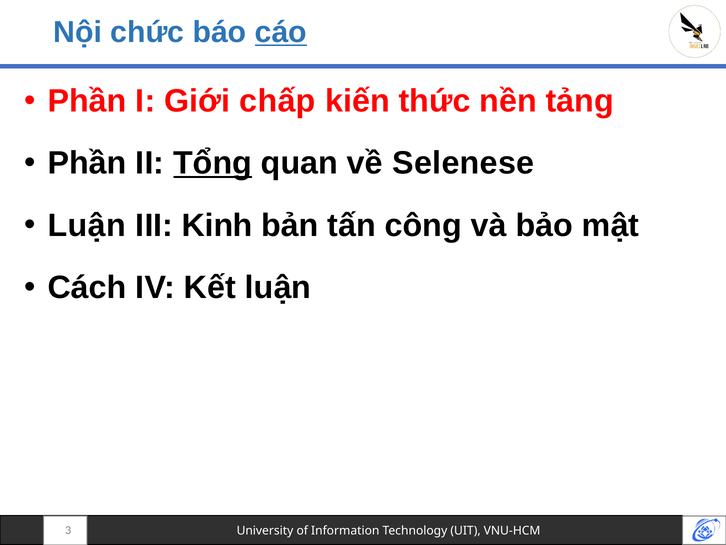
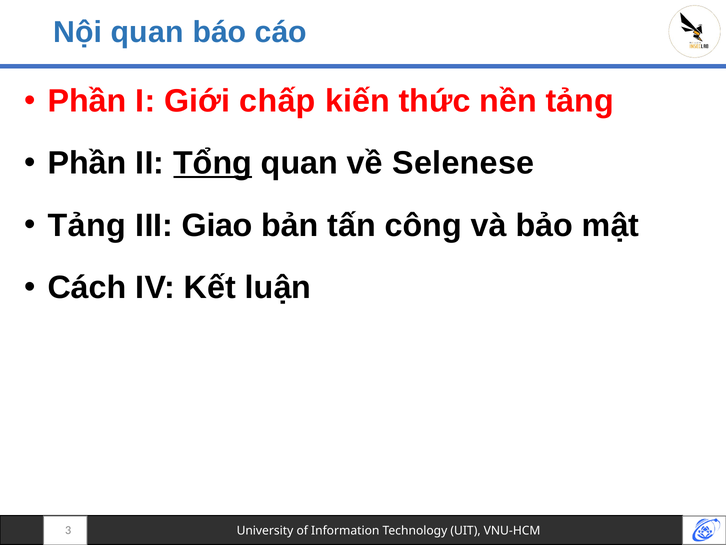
Nội chức: chức -> quan
cáo underline: present -> none
Luận at (87, 225): Luận -> Tảng
Kinh: Kinh -> Giao
